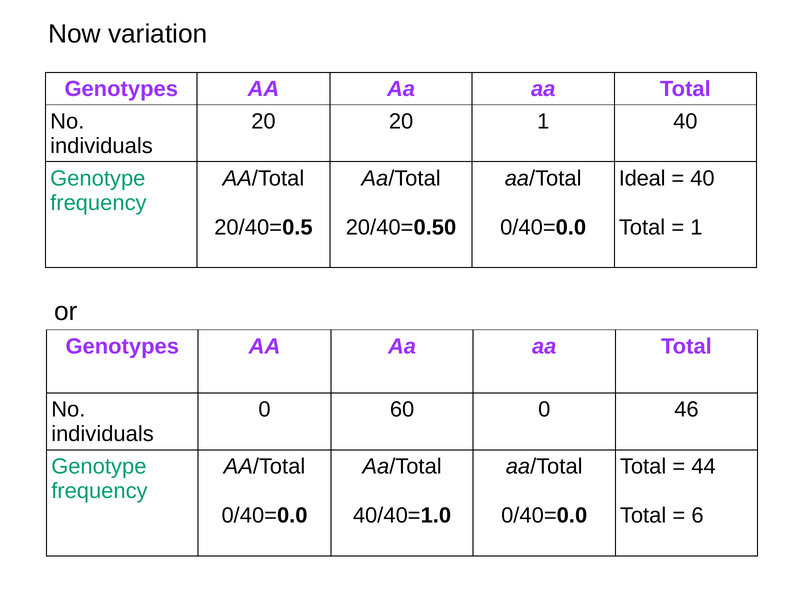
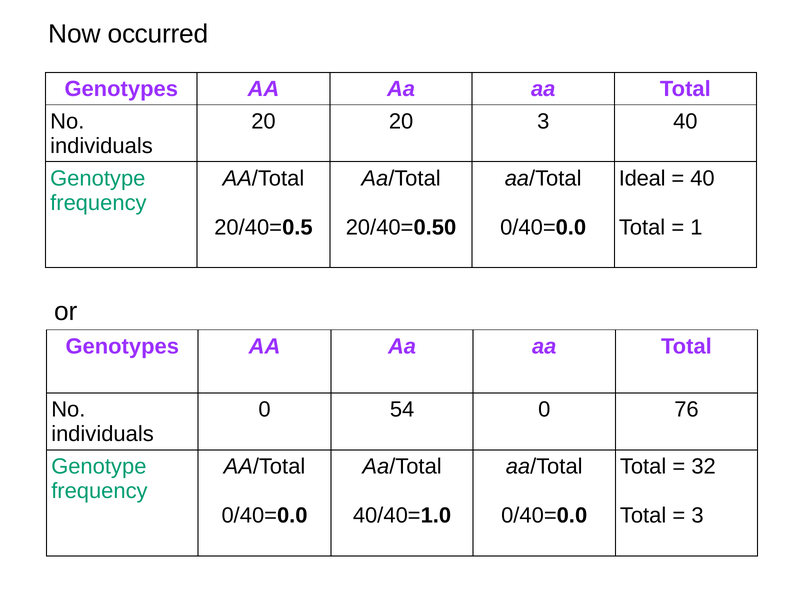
variation: variation -> occurred
20 1: 1 -> 3
60: 60 -> 54
46: 46 -> 76
44: 44 -> 32
6 at (697, 515): 6 -> 3
